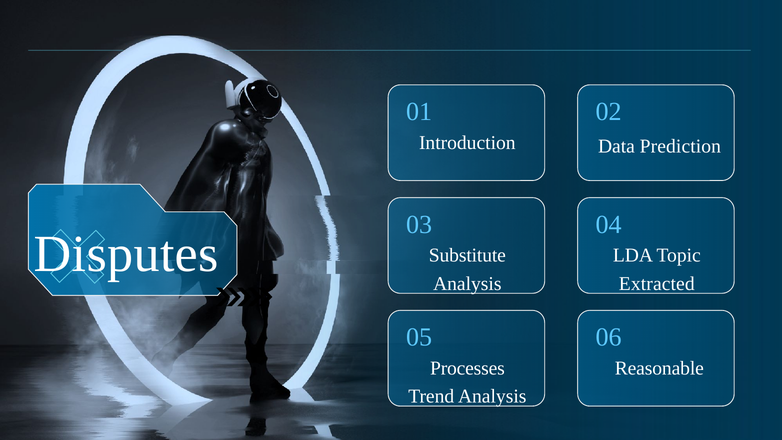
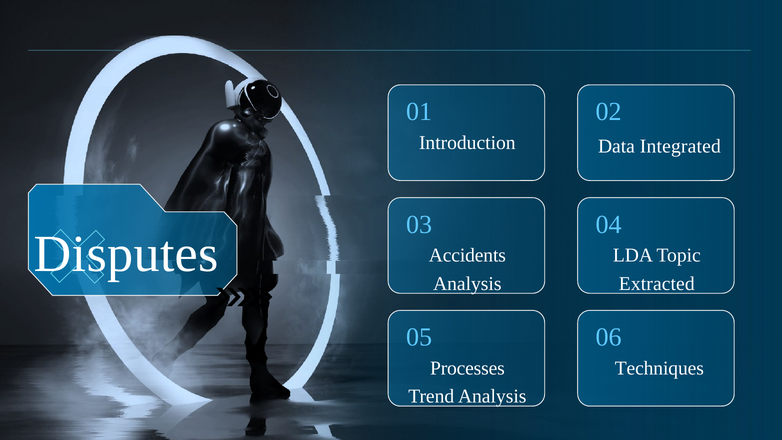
Prediction: Prediction -> Integrated
Substitute: Substitute -> Accidents
Reasonable: Reasonable -> Techniques
